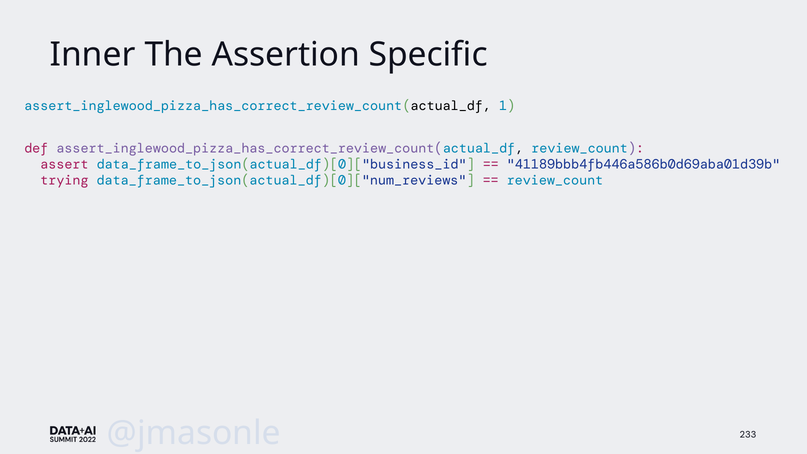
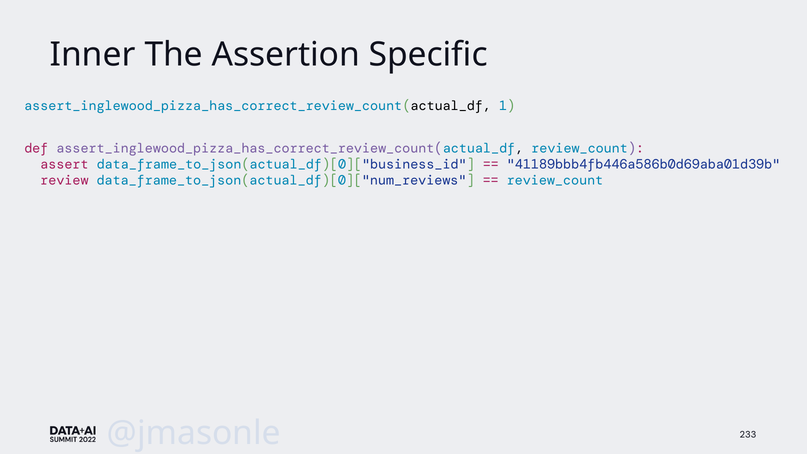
trying: trying -> review
